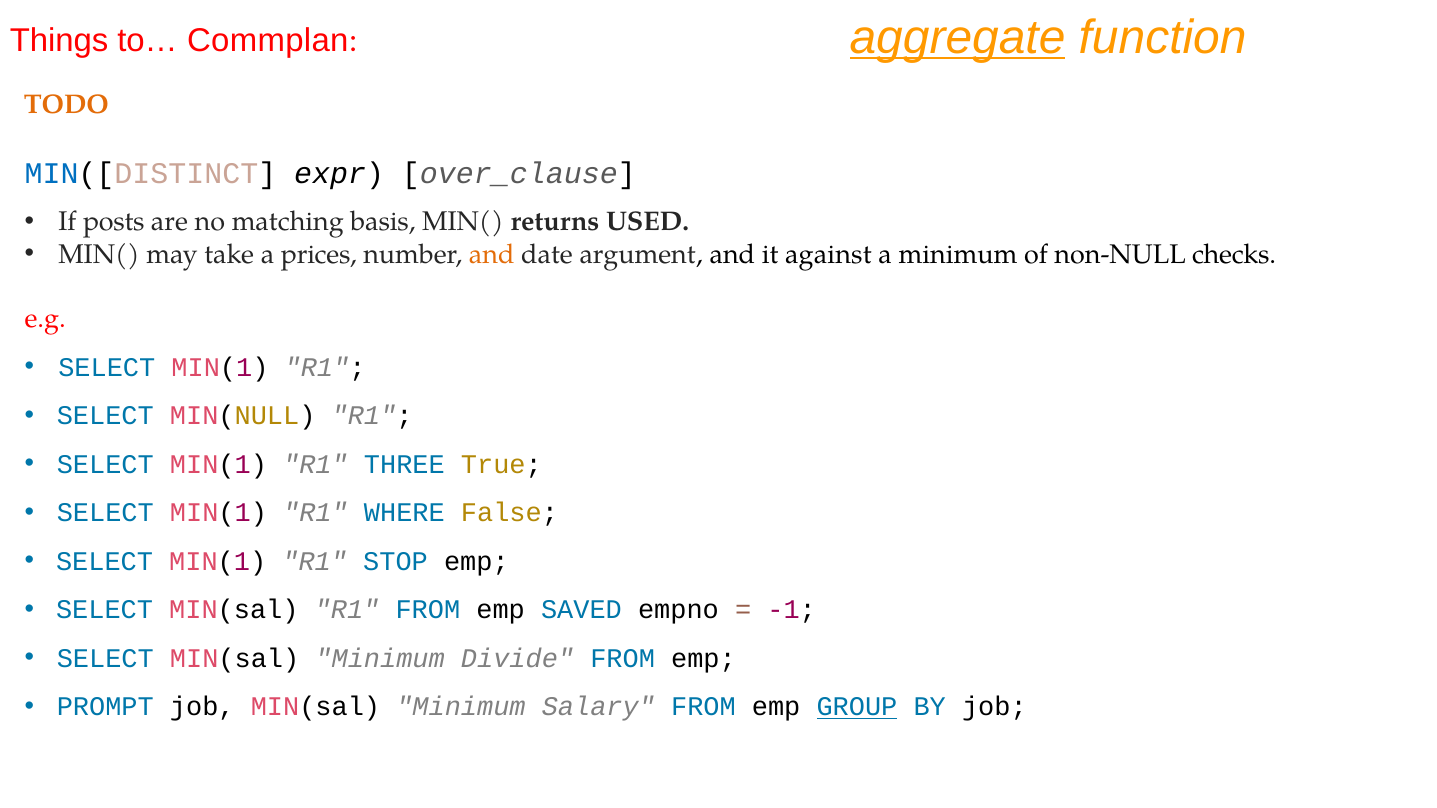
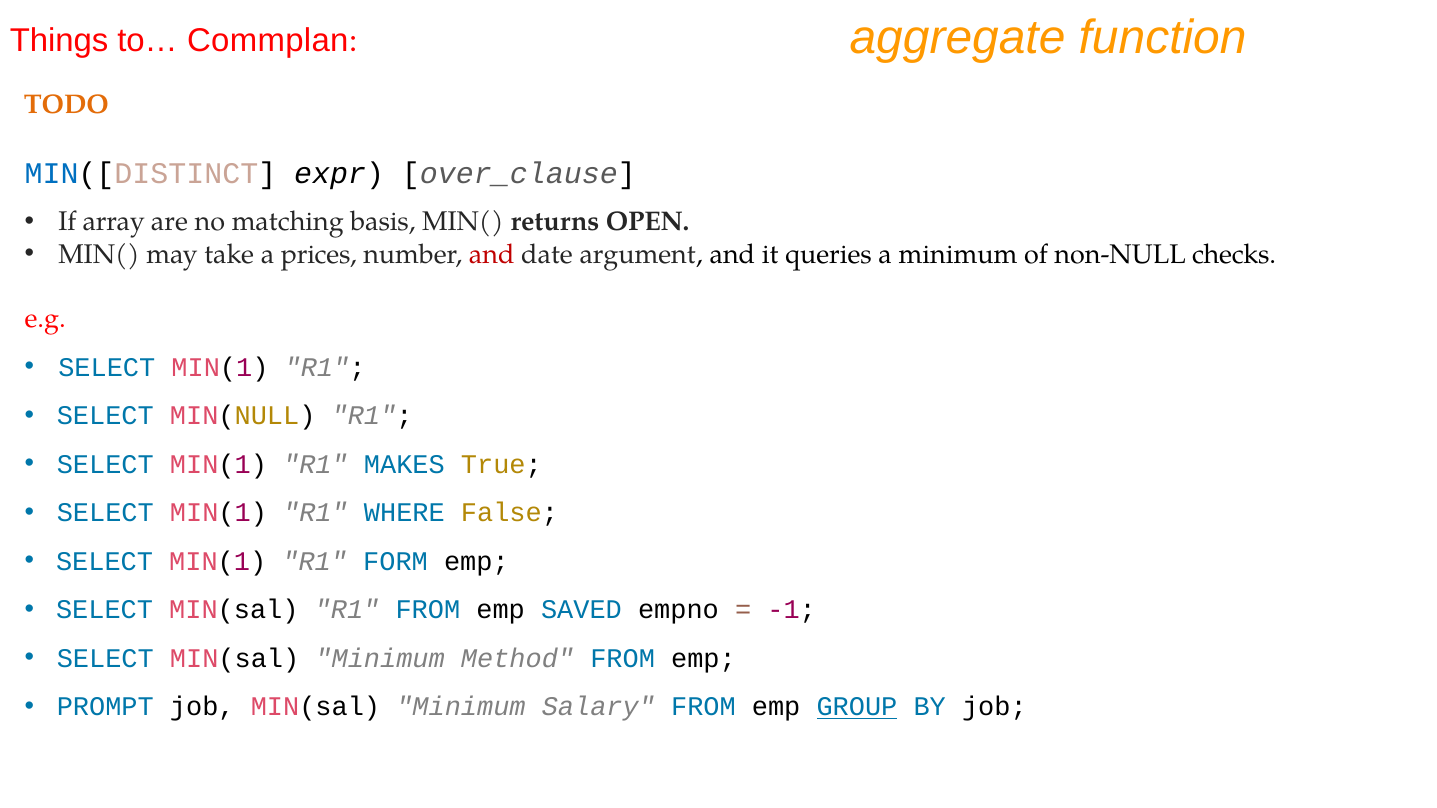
aggregate underline: present -> none
posts: posts -> array
USED: USED -> OPEN
and at (492, 254) colour: orange -> red
against: against -> queries
THREE: THREE -> MAKES
STOP: STOP -> FORM
Divide: Divide -> Method
